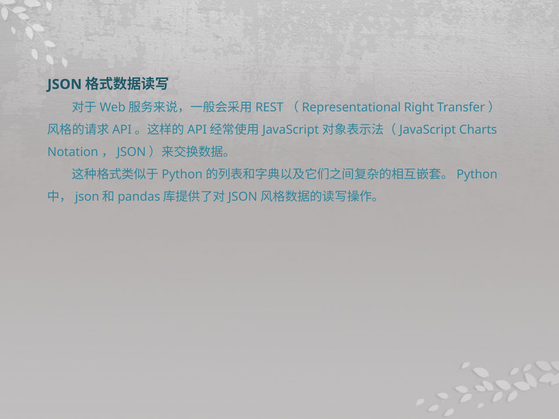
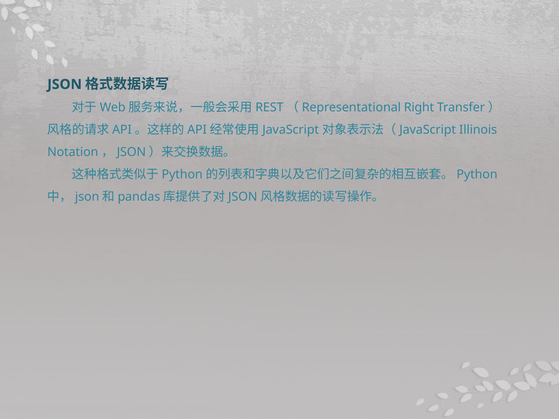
Charts: Charts -> Illinois
